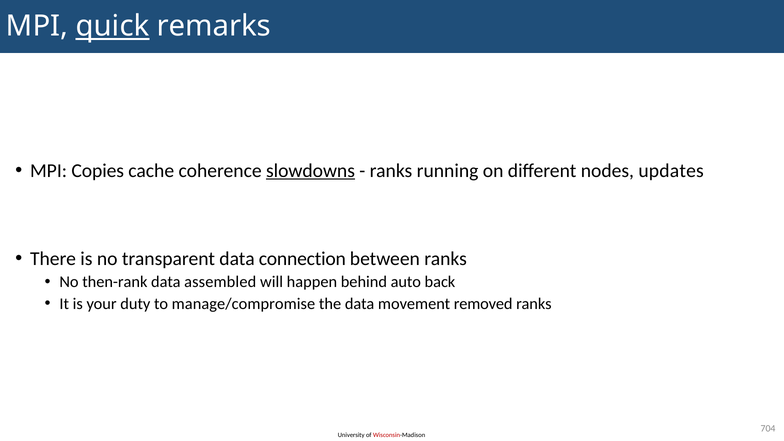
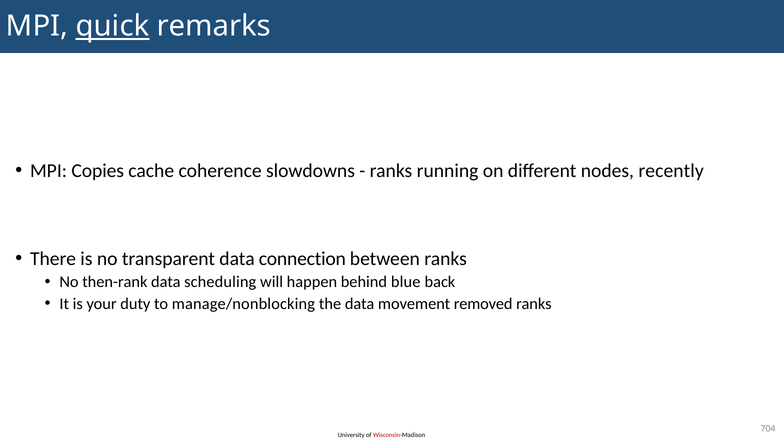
slowdowns underline: present -> none
updates: updates -> recently
assembled: assembled -> scheduling
auto: auto -> blue
manage/compromise: manage/compromise -> manage/nonblocking
